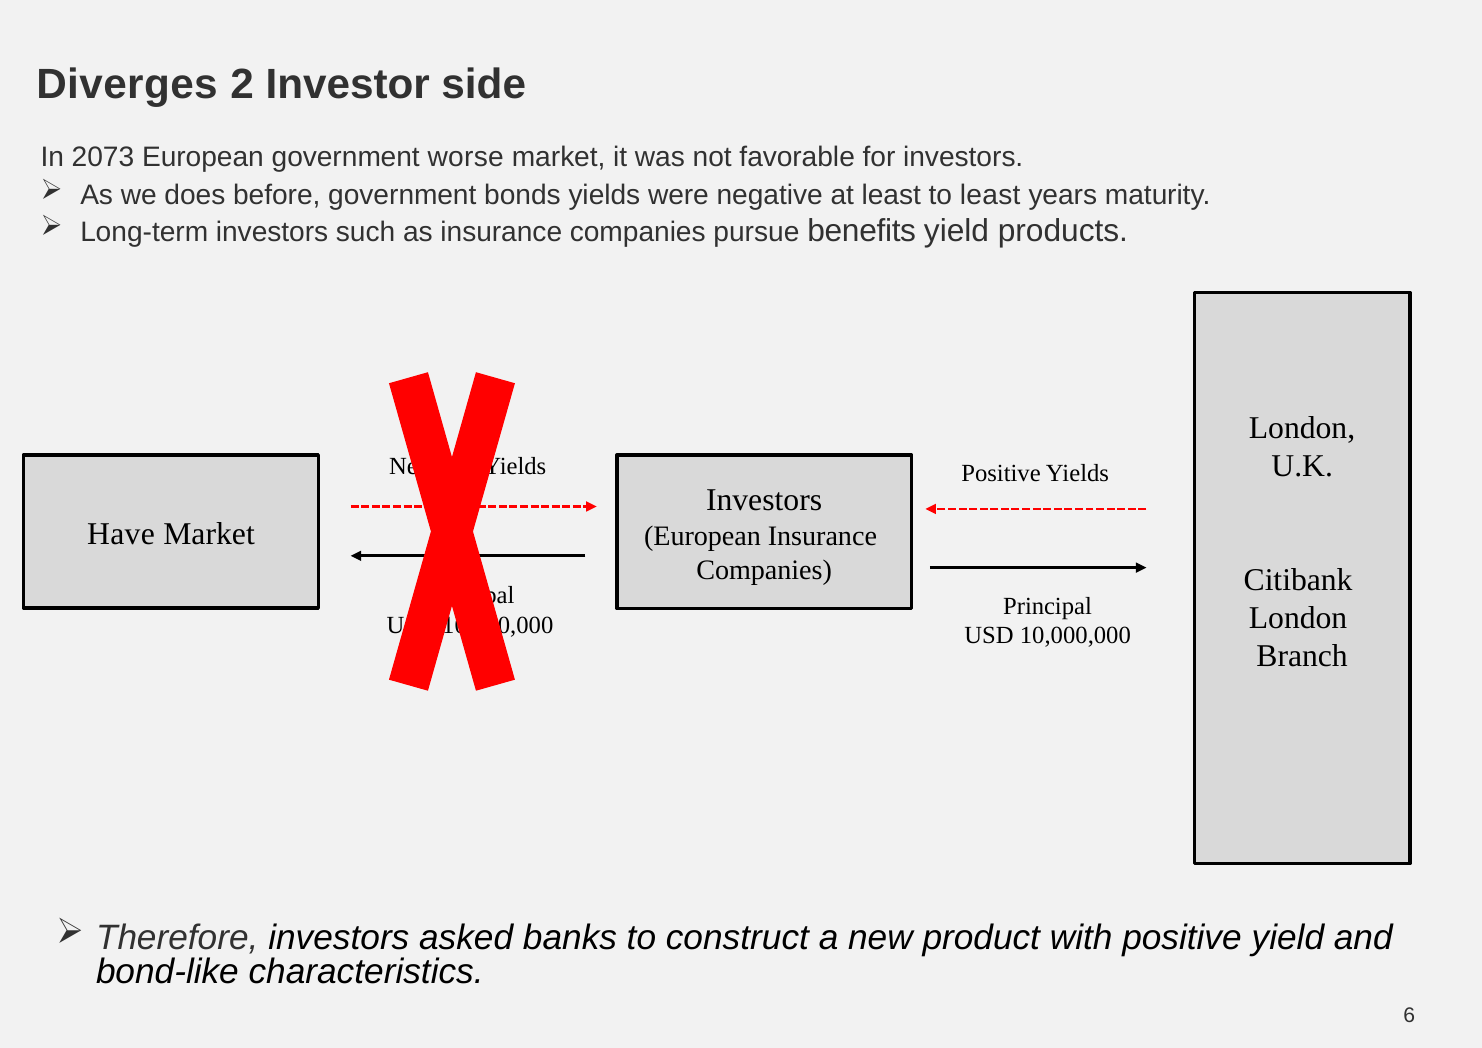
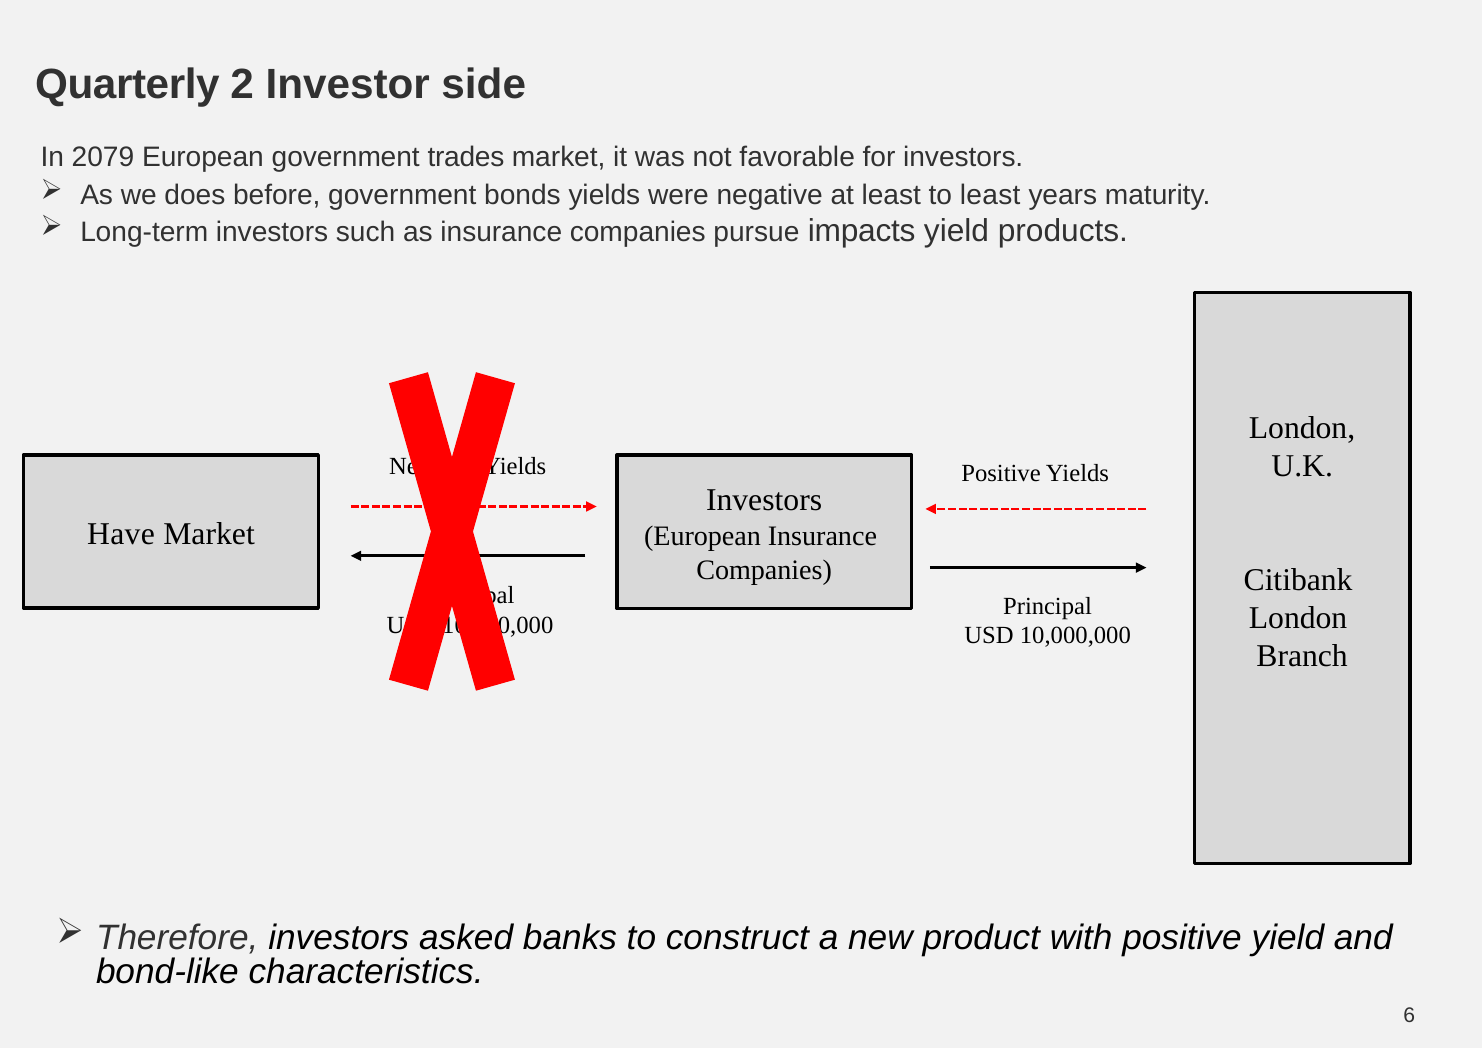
Diverges: Diverges -> Quarterly
2073: 2073 -> 2079
worse: worse -> trades
benefits: benefits -> impacts
